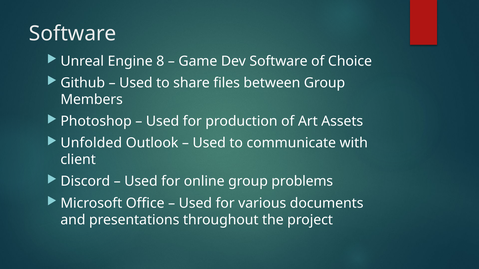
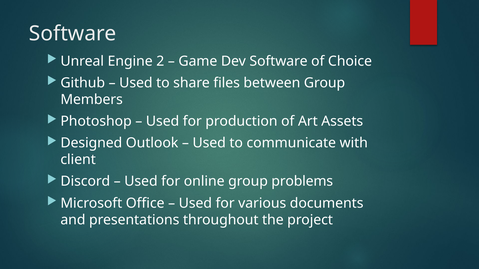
8: 8 -> 2
Unfolded: Unfolded -> Designed
